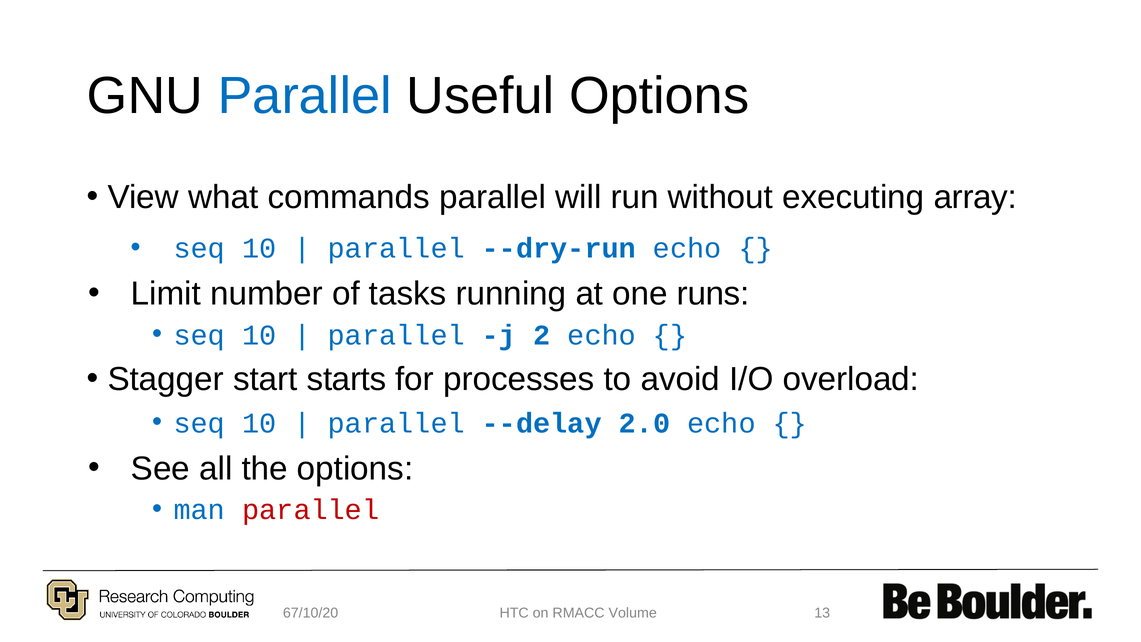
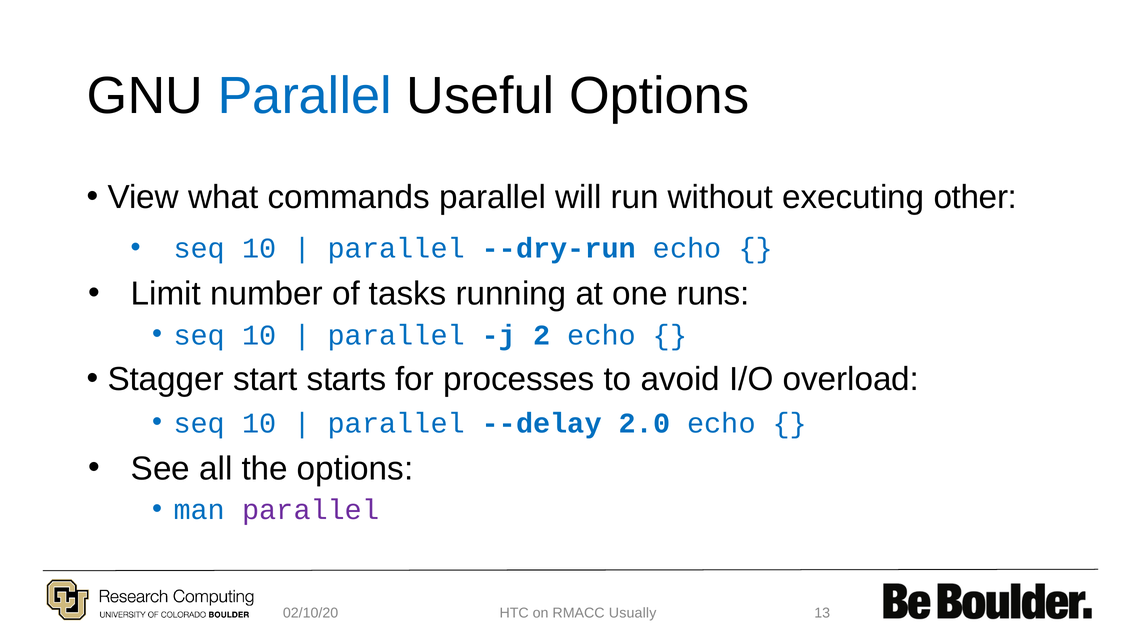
array: array -> other
parallel at (311, 510) colour: red -> purple
67/10/20: 67/10/20 -> 02/10/20
Volume: Volume -> Usually
